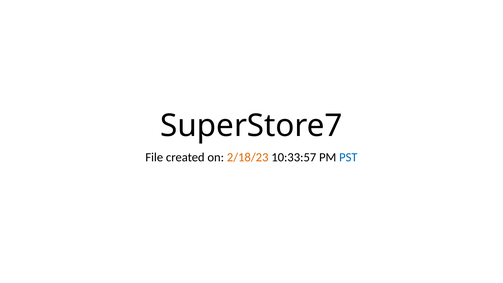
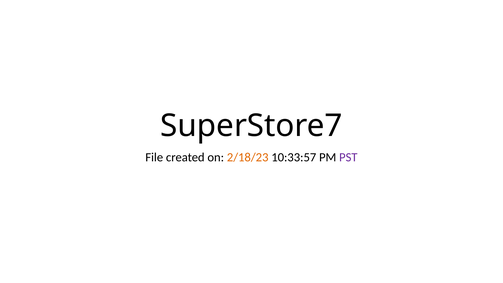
PST colour: blue -> purple
